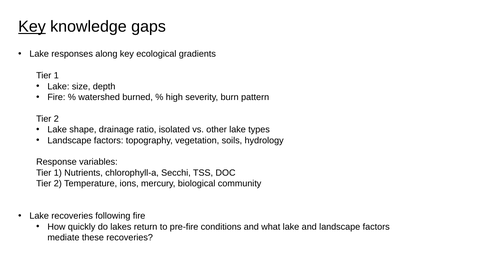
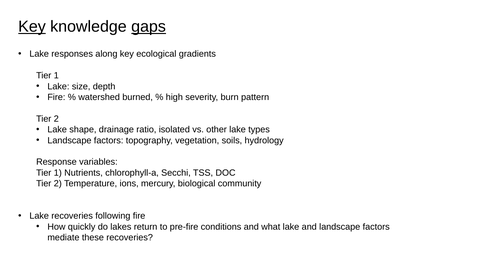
gaps underline: none -> present
